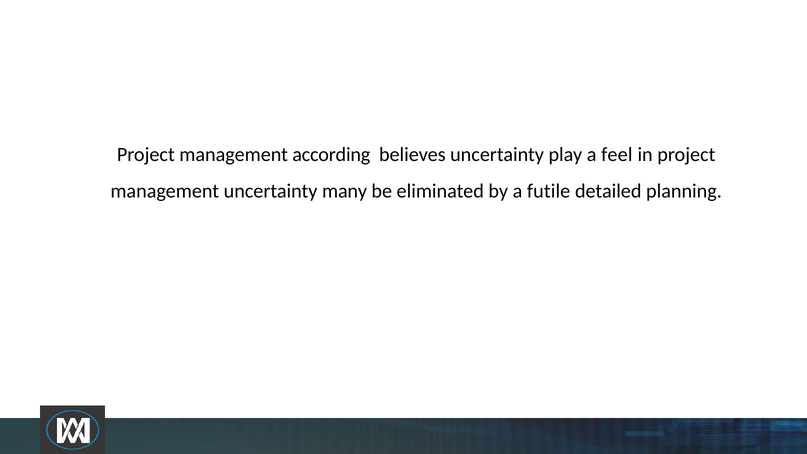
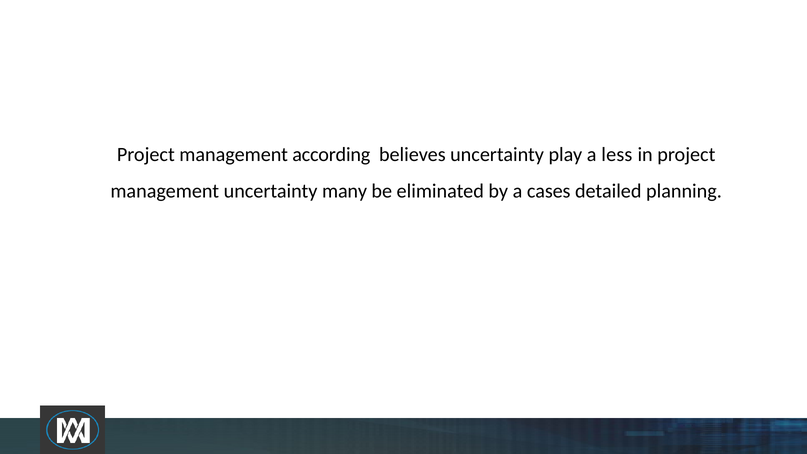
feel: feel -> less
futile: futile -> cases
